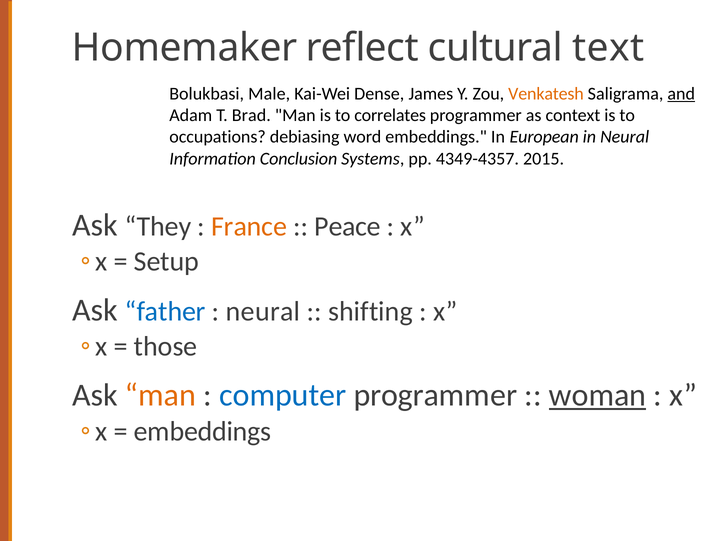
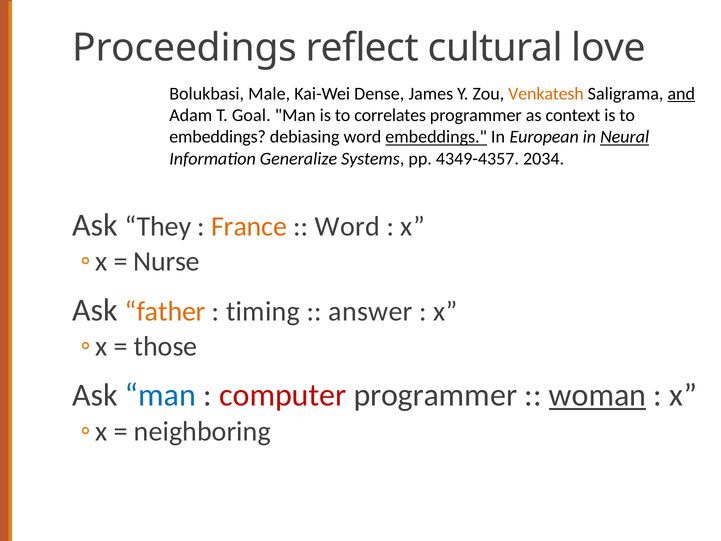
Homemaker: Homemaker -> Proceedings
text: text -> love
Brad: Brad -> Goal
occupations at (218, 137): occupations -> embeddings
embeddings at (436, 137) underline: none -> present
Neural at (625, 137) underline: none -> present
Conclusion: Conclusion -> Generalize
2015: 2015 -> 2034
Peace at (348, 226): Peace -> Word
Setup: Setup -> Nurse
father colour: blue -> orange
neural at (263, 311): neural -> timing
shifting: shifting -> answer
man at (161, 395) colour: orange -> blue
computer colour: blue -> red
embeddings at (202, 431): embeddings -> neighboring
